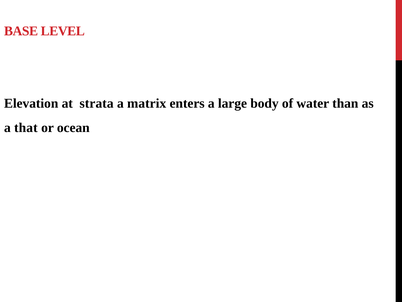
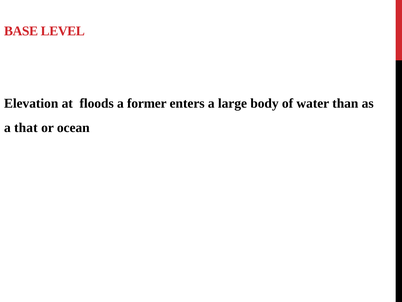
strata: strata -> floods
matrix: matrix -> former
